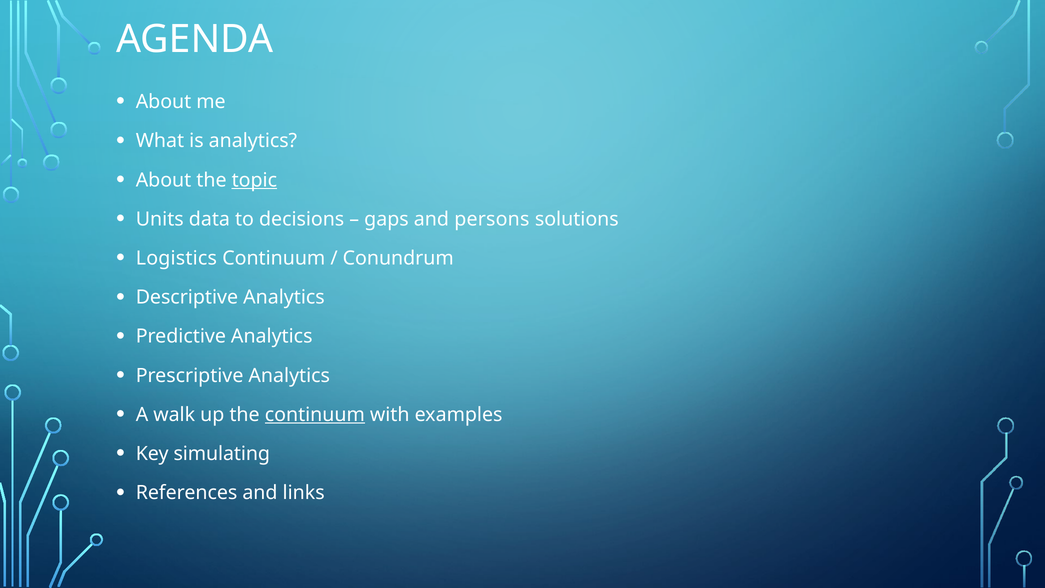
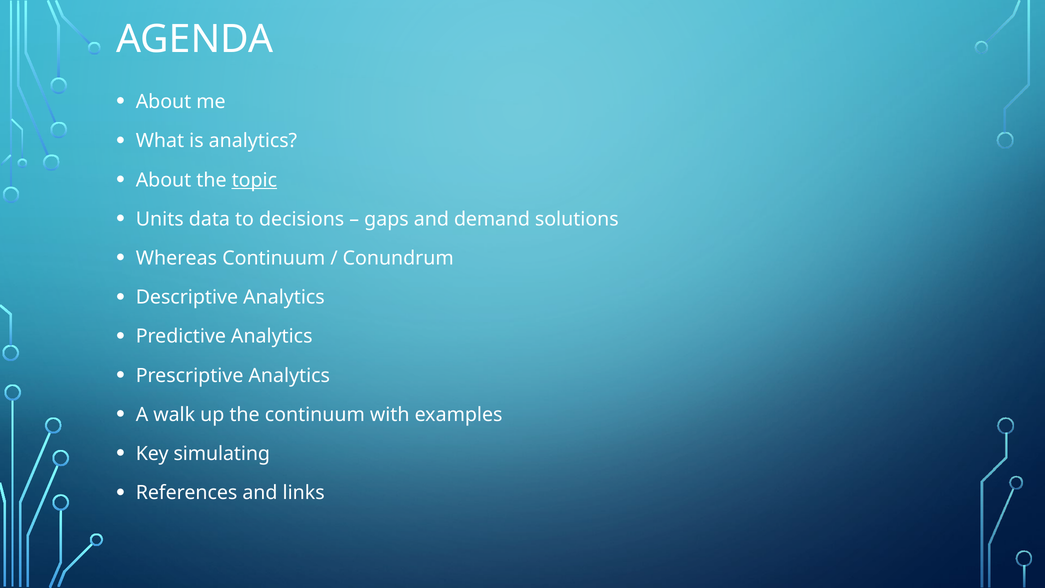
persons: persons -> demand
Logistics: Logistics -> Whereas
continuum at (315, 415) underline: present -> none
